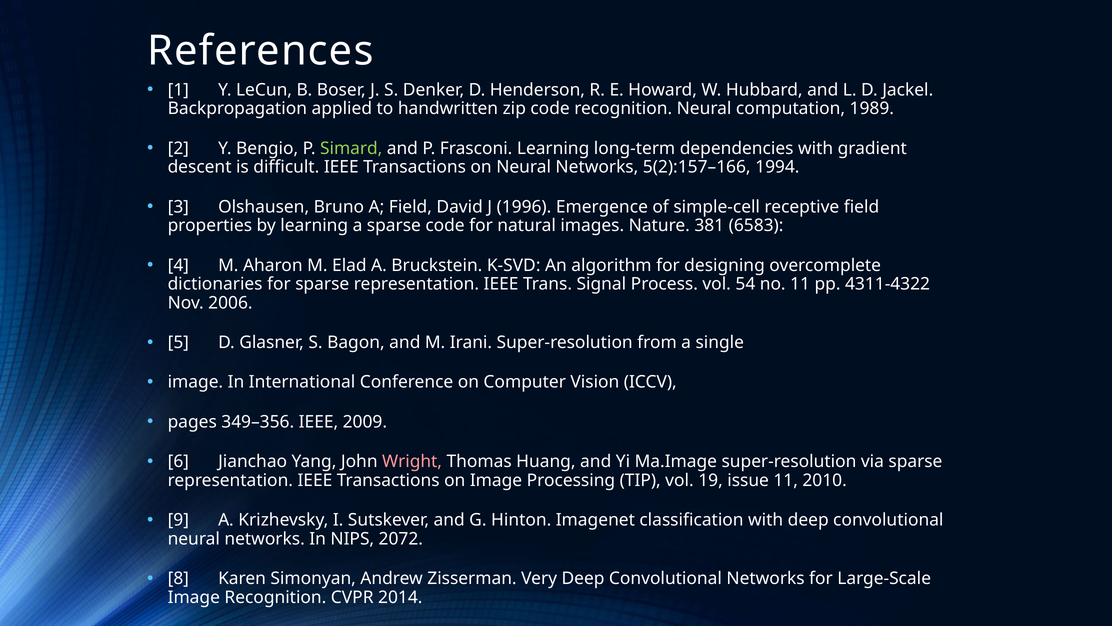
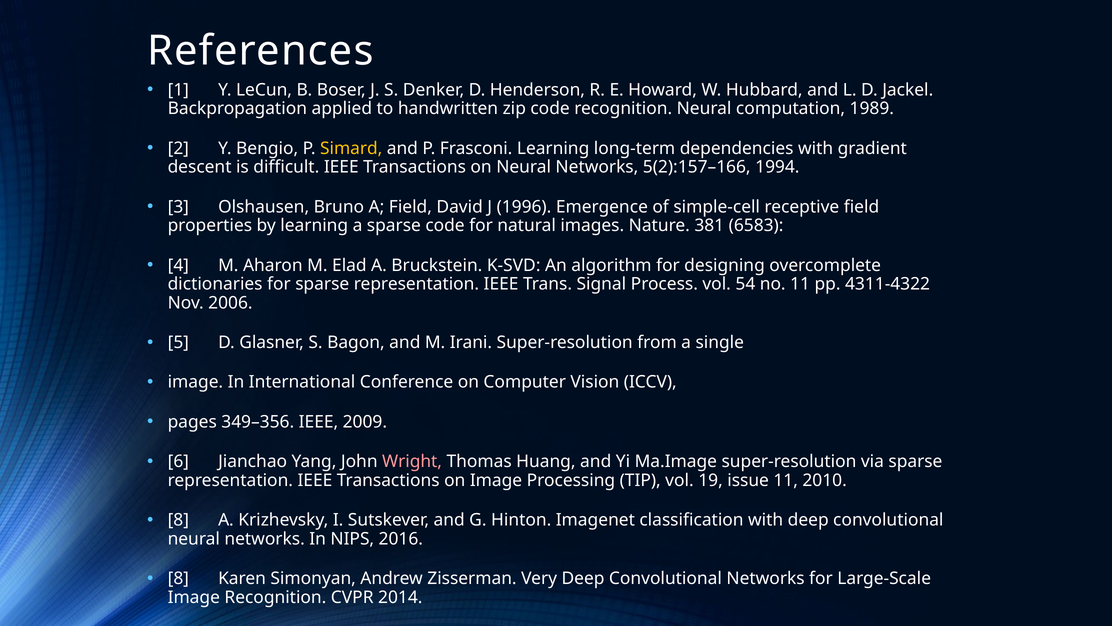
Simard colour: light green -> yellow
9 at (178, 520): 9 -> 8
2072: 2072 -> 2016
